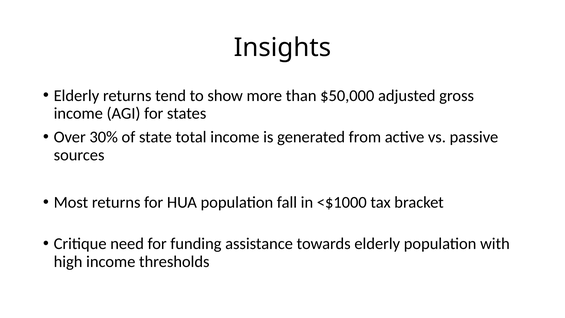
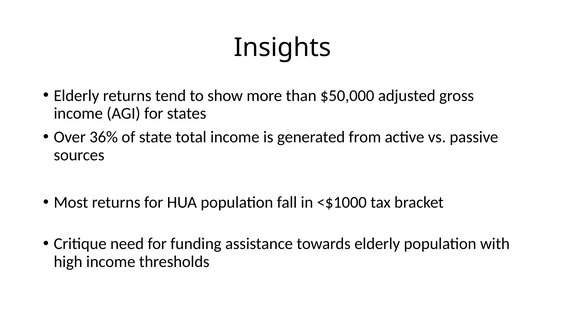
30%: 30% -> 36%
